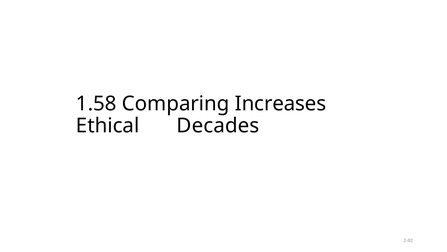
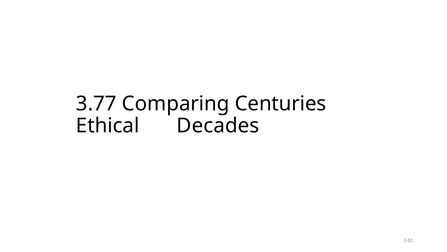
1.58: 1.58 -> 3.77
Increases: Increases -> Centuries
